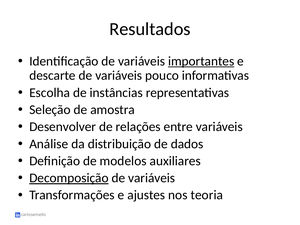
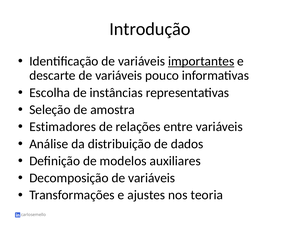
Resultados: Resultados -> Introdução
Desenvolver: Desenvolver -> Estimadores
Decomposição underline: present -> none
